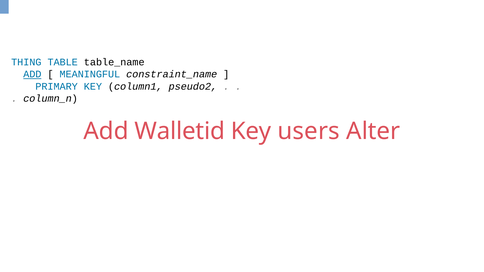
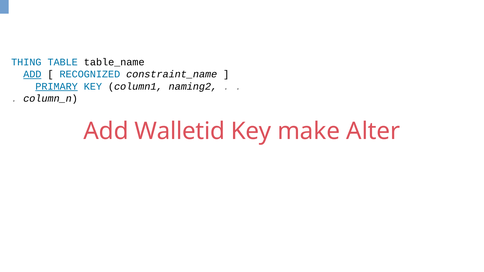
MEANINGFUL: MEANINGFUL -> RECOGNIZED
PRIMARY underline: none -> present
pseudo2: pseudo2 -> naming2
users: users -> make
